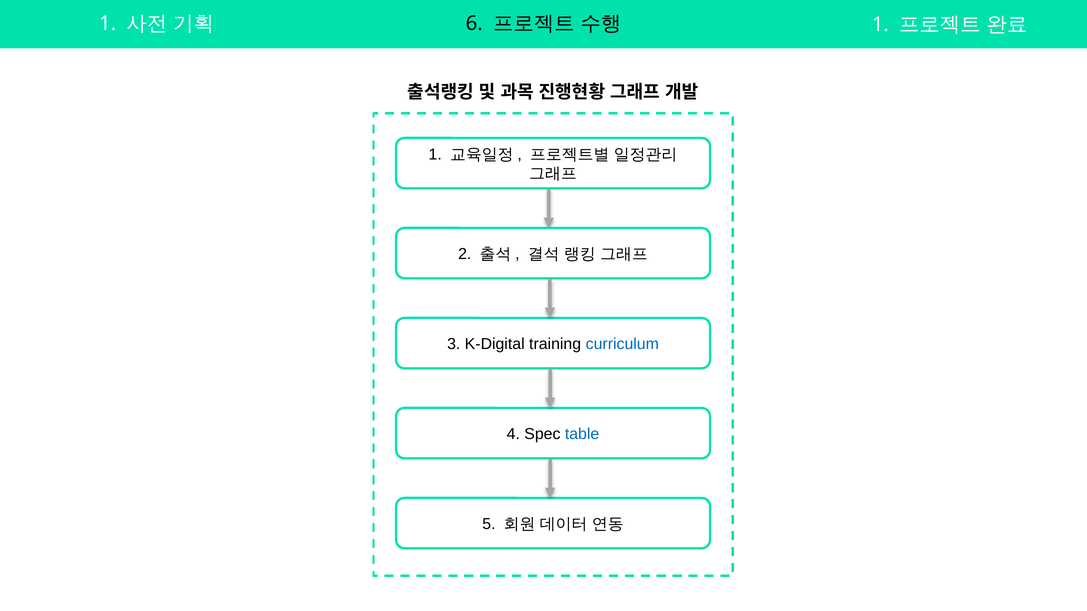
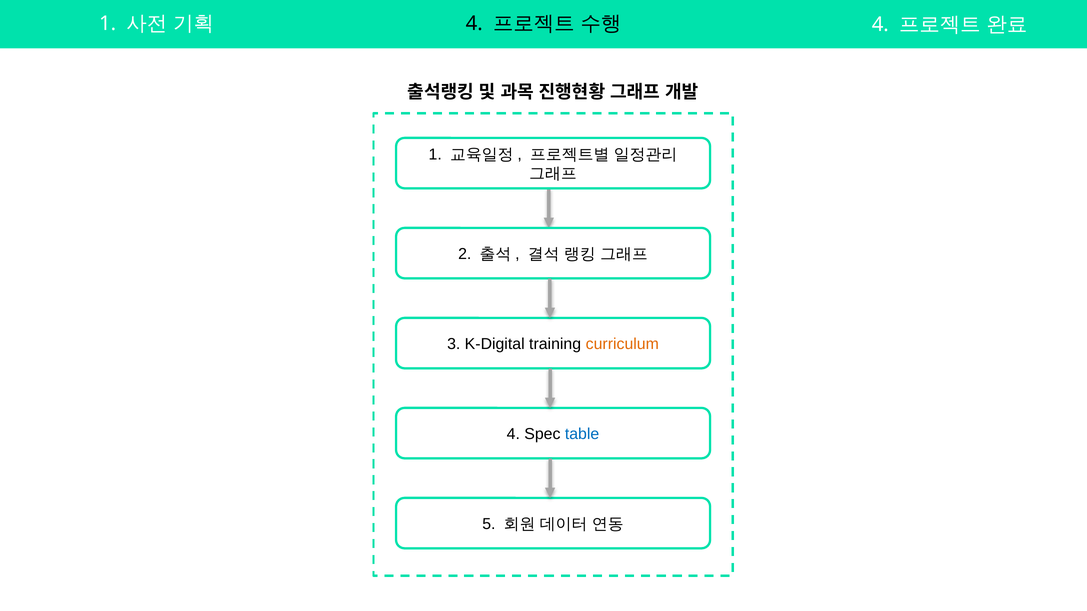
6 at (474, 23): 6 -> 4
1 at (880, 25): 1 -> 4
curriculum colour: blue -> orange
